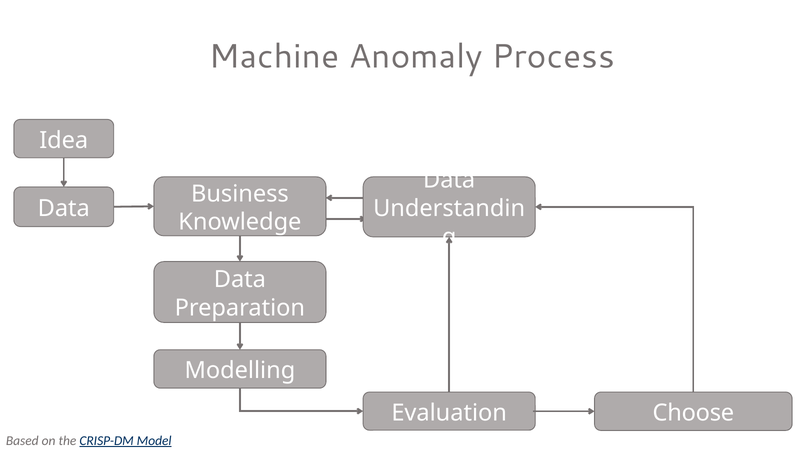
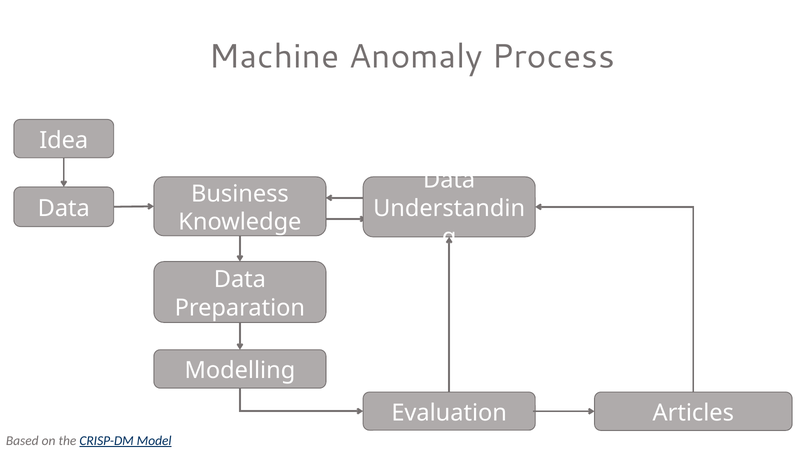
Choose: Choose -> Articles
